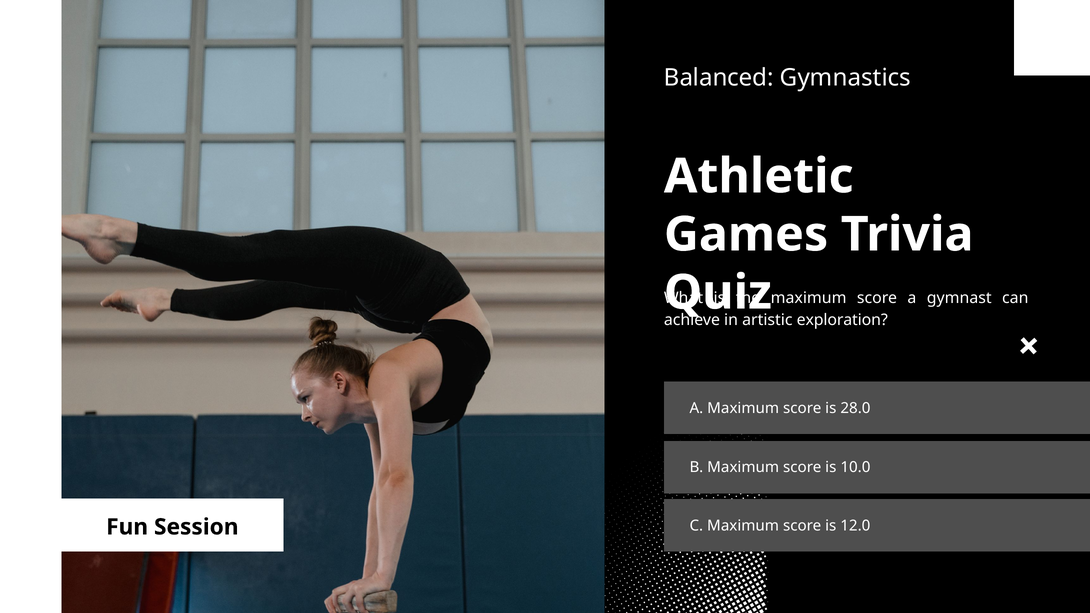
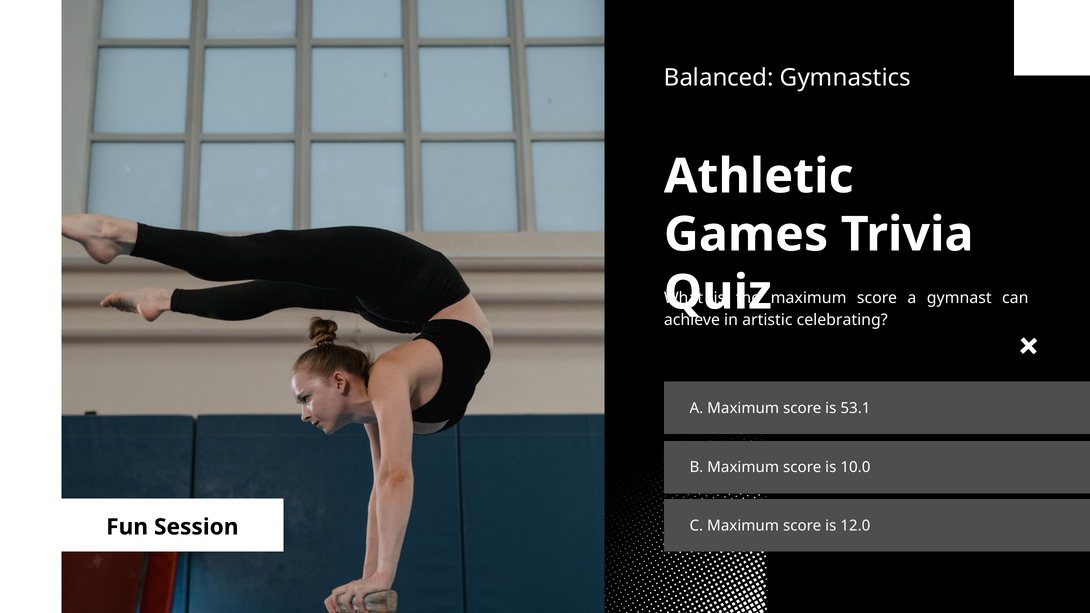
exploration: exploration -> celebrating
28.0: 28.0 -> 53.1
